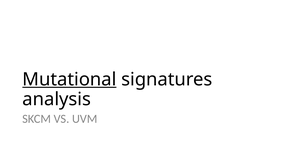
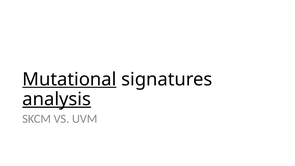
analysis underline: none -> present
